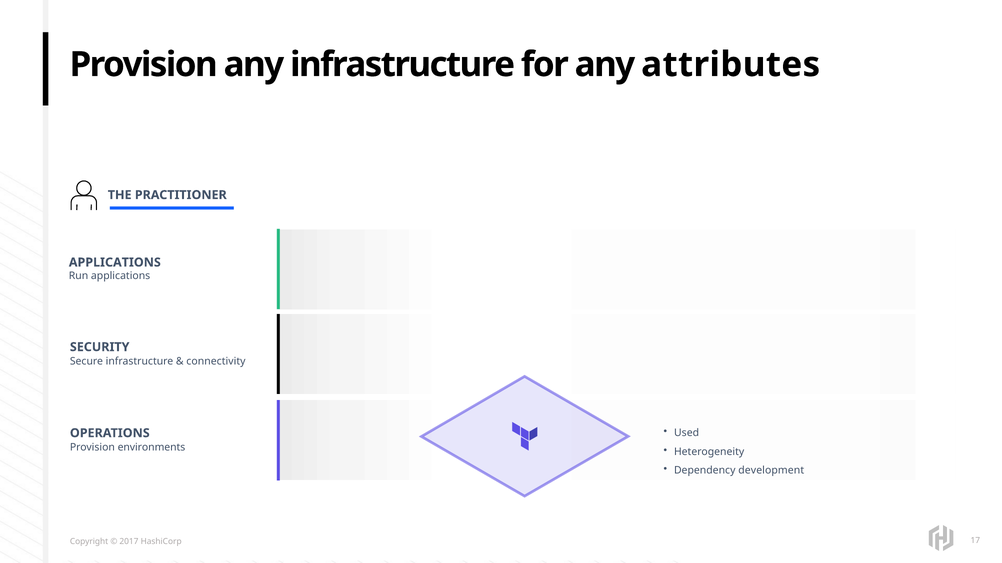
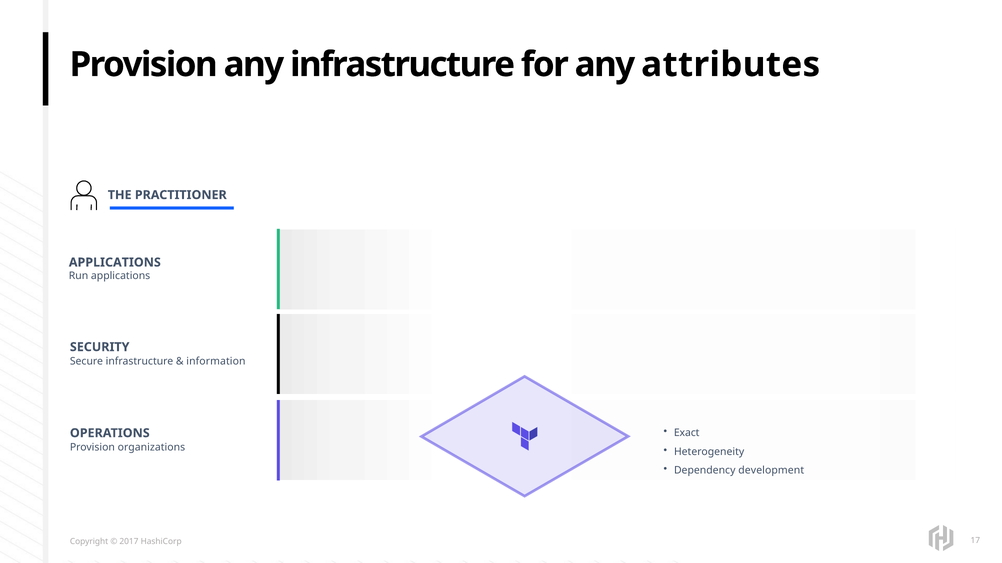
connectivity: connectivity -> information
Used: Used -> Exact
environments: environments -> organizations
